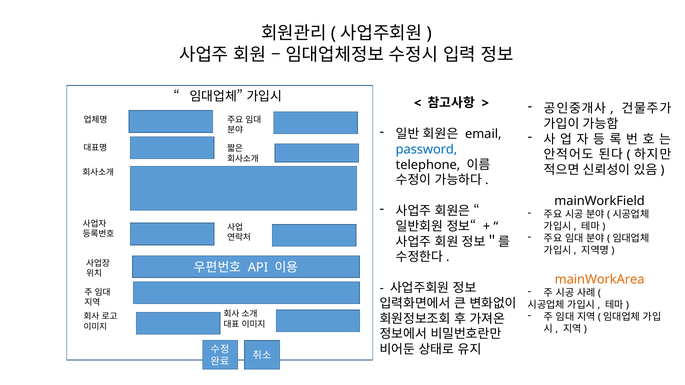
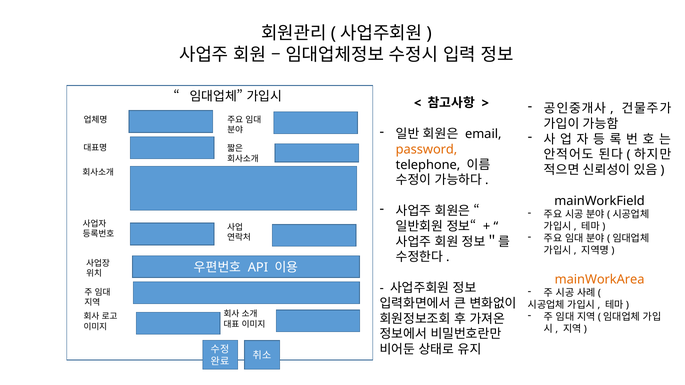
password colour: blue -> orange
